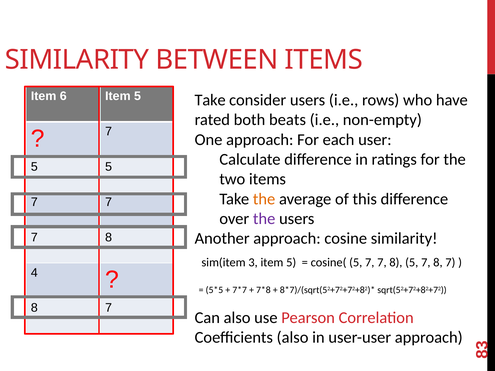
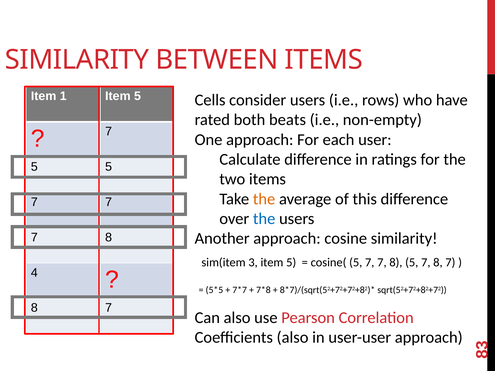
6: 6 -> 1
Take at (210, 100): Take -> Cells
the at (264, 219) colour: purple -> blue
